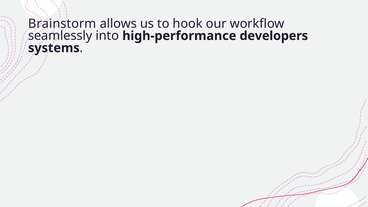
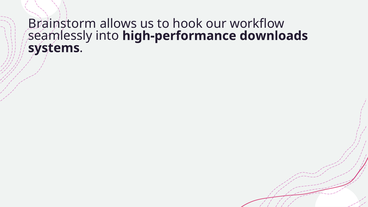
developers: developers -> downloads
